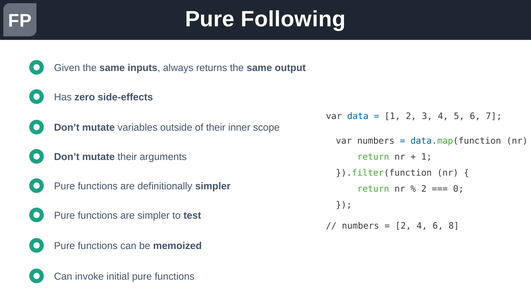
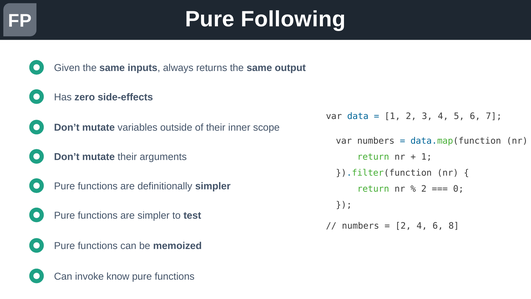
initial: initial -> know
